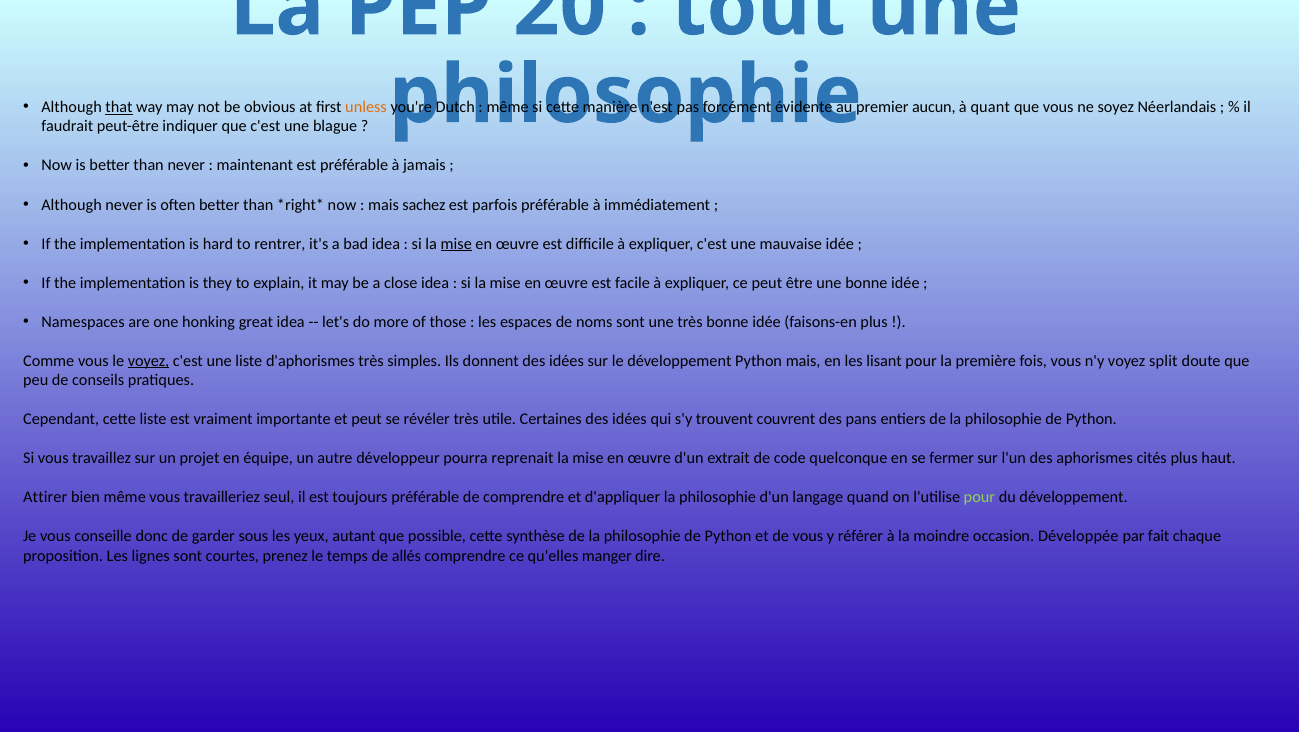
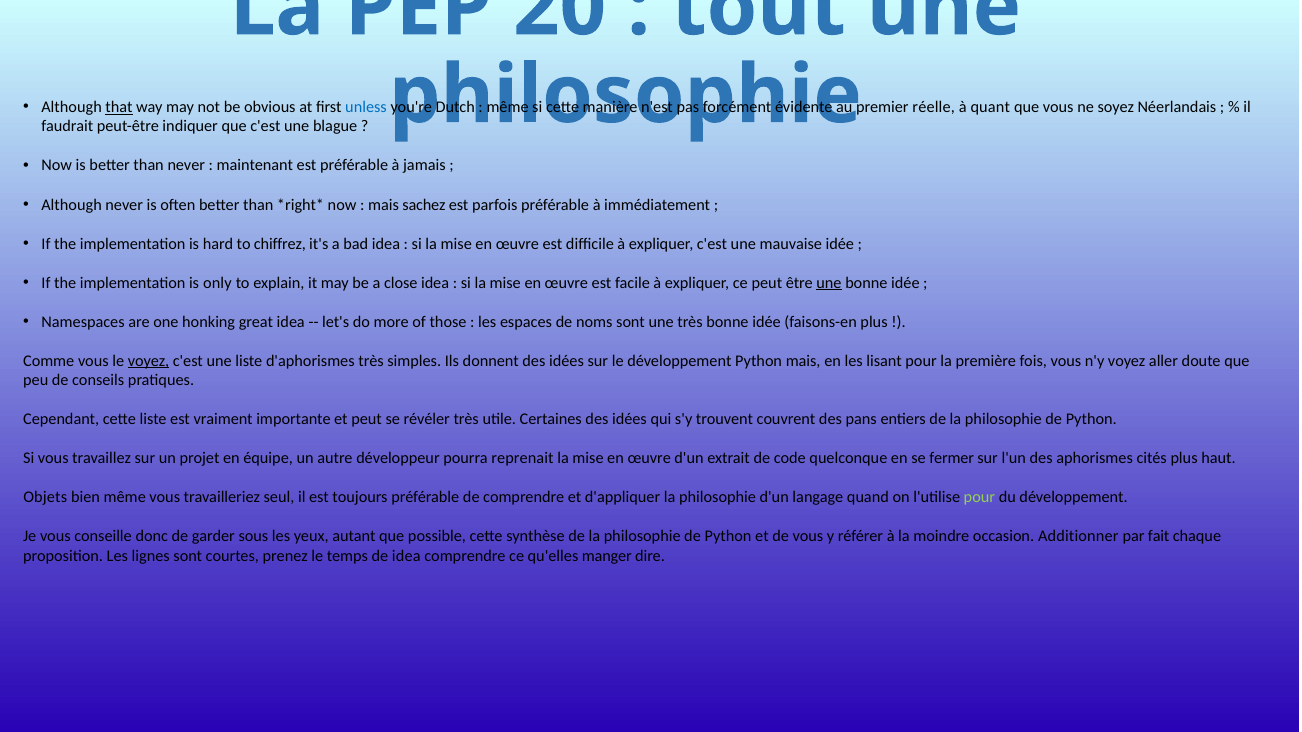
unless colour: orange -> blue
aucun: aucun -> réelle
rentrer: rentrer -> chiffrez
mise at (456, 244) underline: present -> none
they: they -> only
une at (829, 283) underline: none -> present
split: split -> aller
Attirer: Attirer -> Objets
Développée: Développée -> Additionner
de allés: allés -> idea
